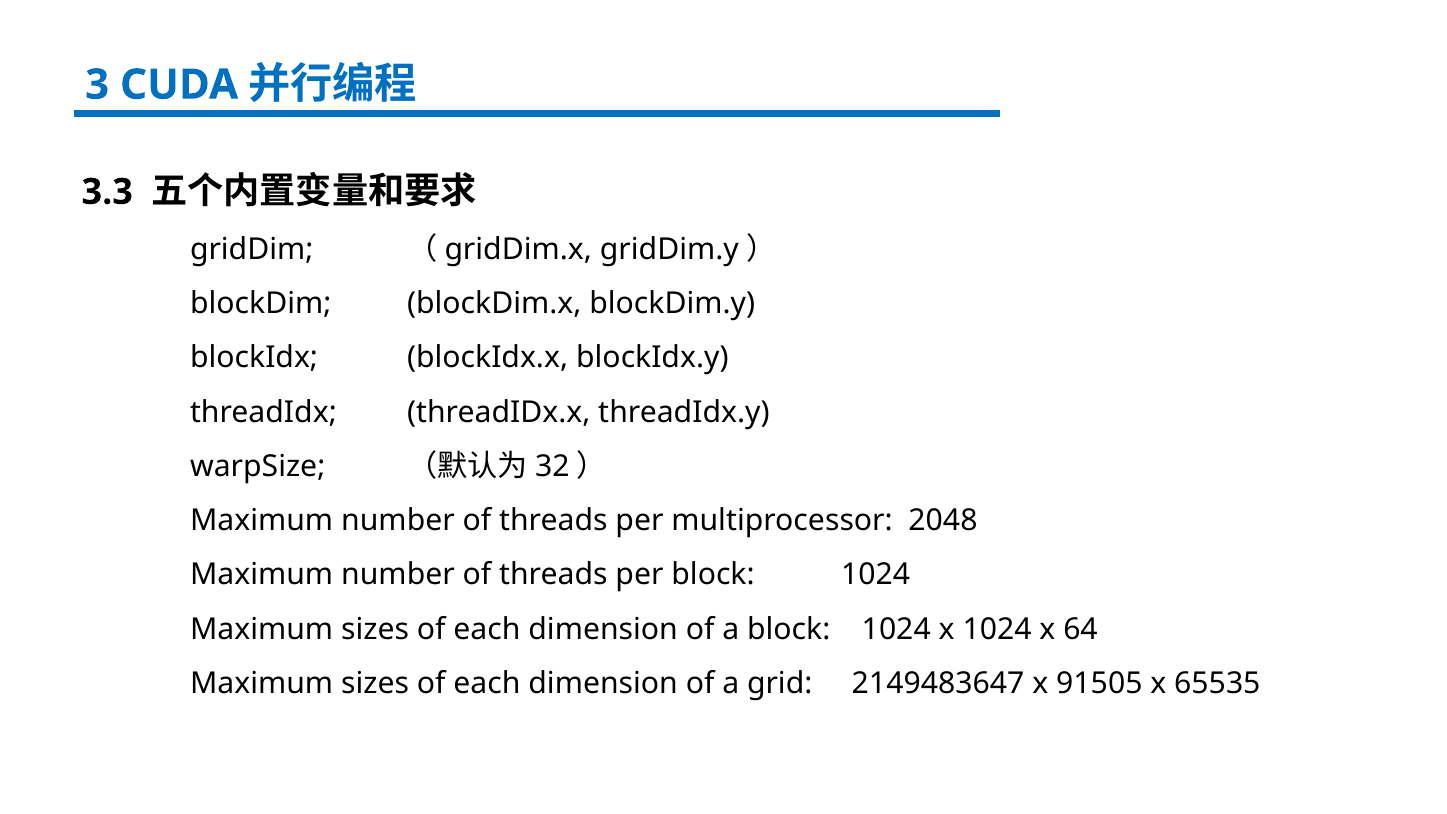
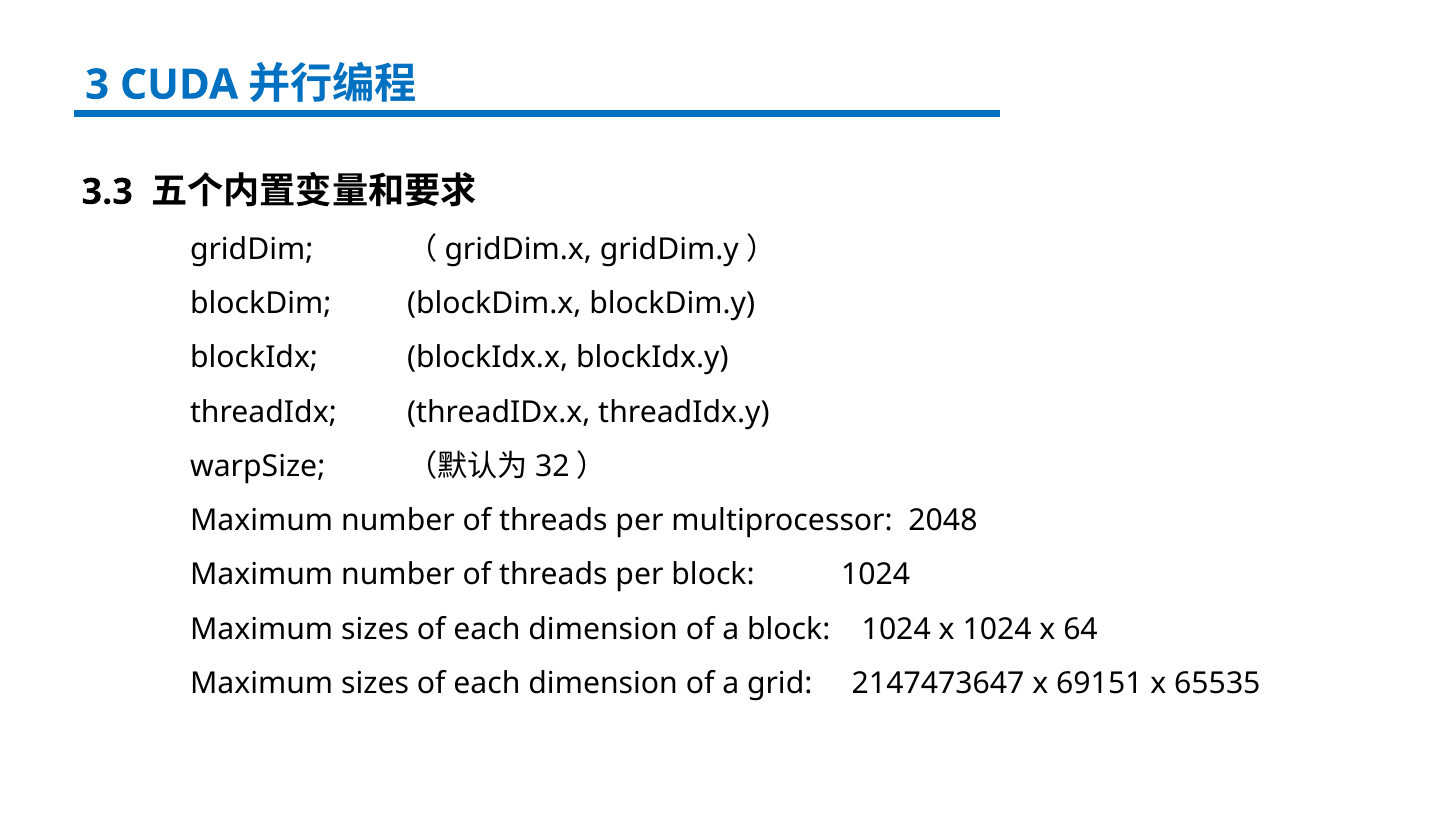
2149483647: 2149483647 -> 2147473647
91505: 91505 -> 69151
